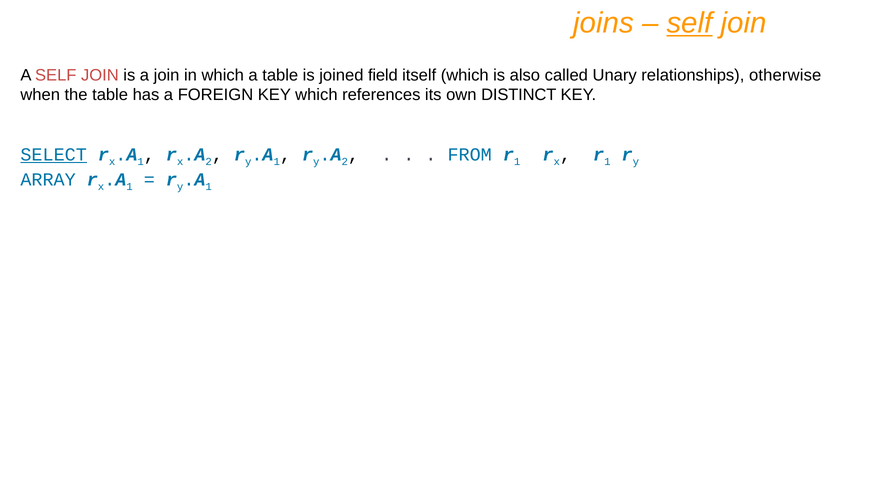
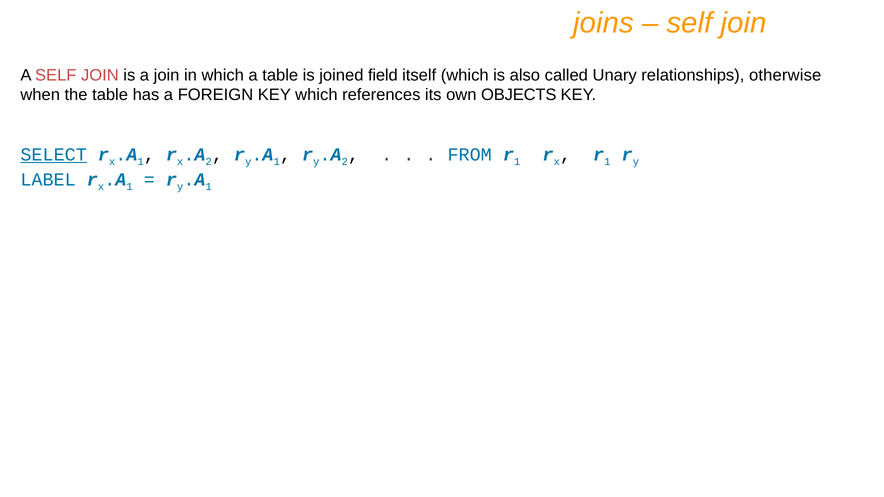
self at (690, 23) underline: present -> none
DISTINCT: DISTINCT -> OBJECTS
ARRAY: ARRAY -> LABEL
